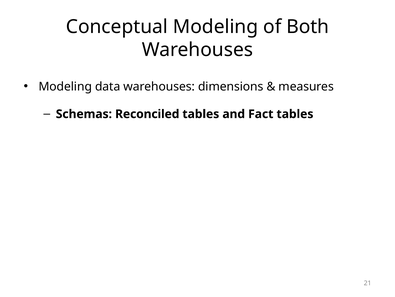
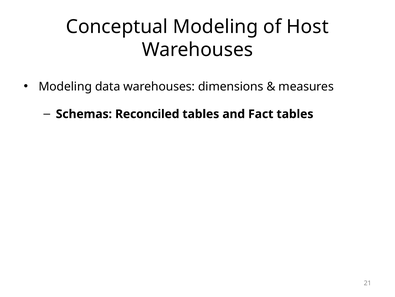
Both: Both -> Host
